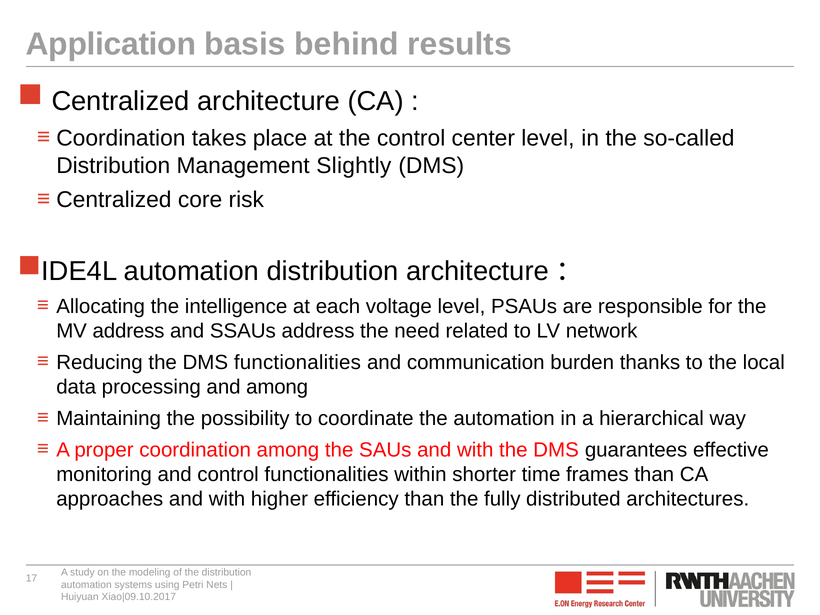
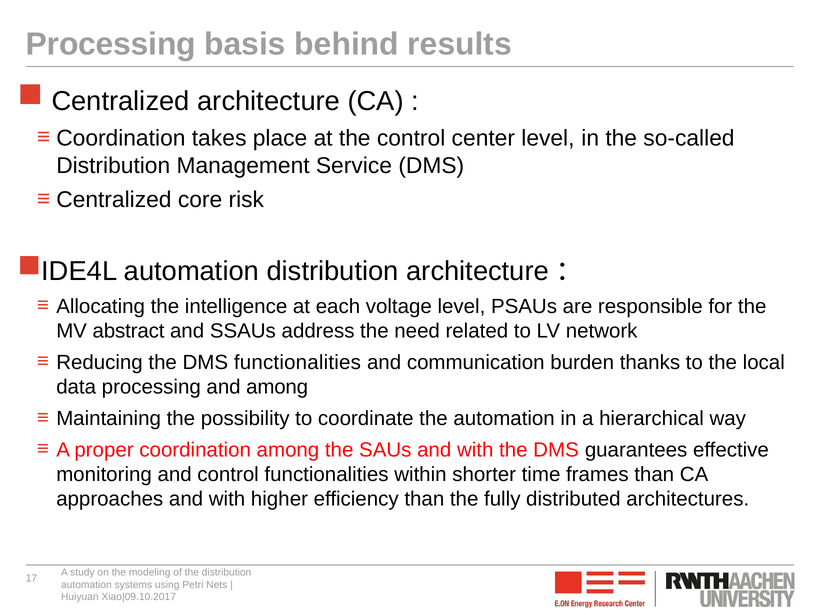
Application at (111, 44): Application -> Processing
Slightly: Slightly -> Service
MV address: address -> abstract
